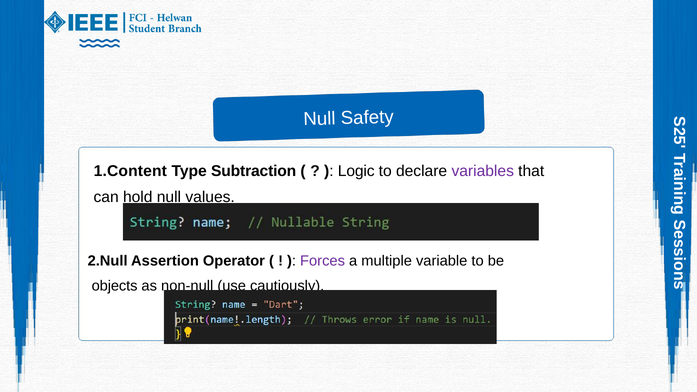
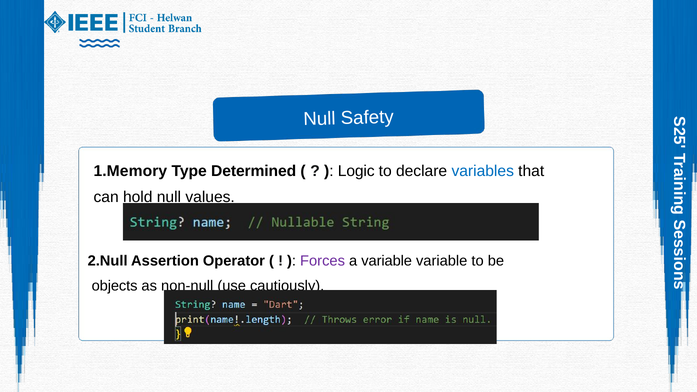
1.Content: 1.Content -> 1.Memory
Subtraction: Subtraction -> Determined
variables colour: purple -> blue
a multiple: multiple -> variable
